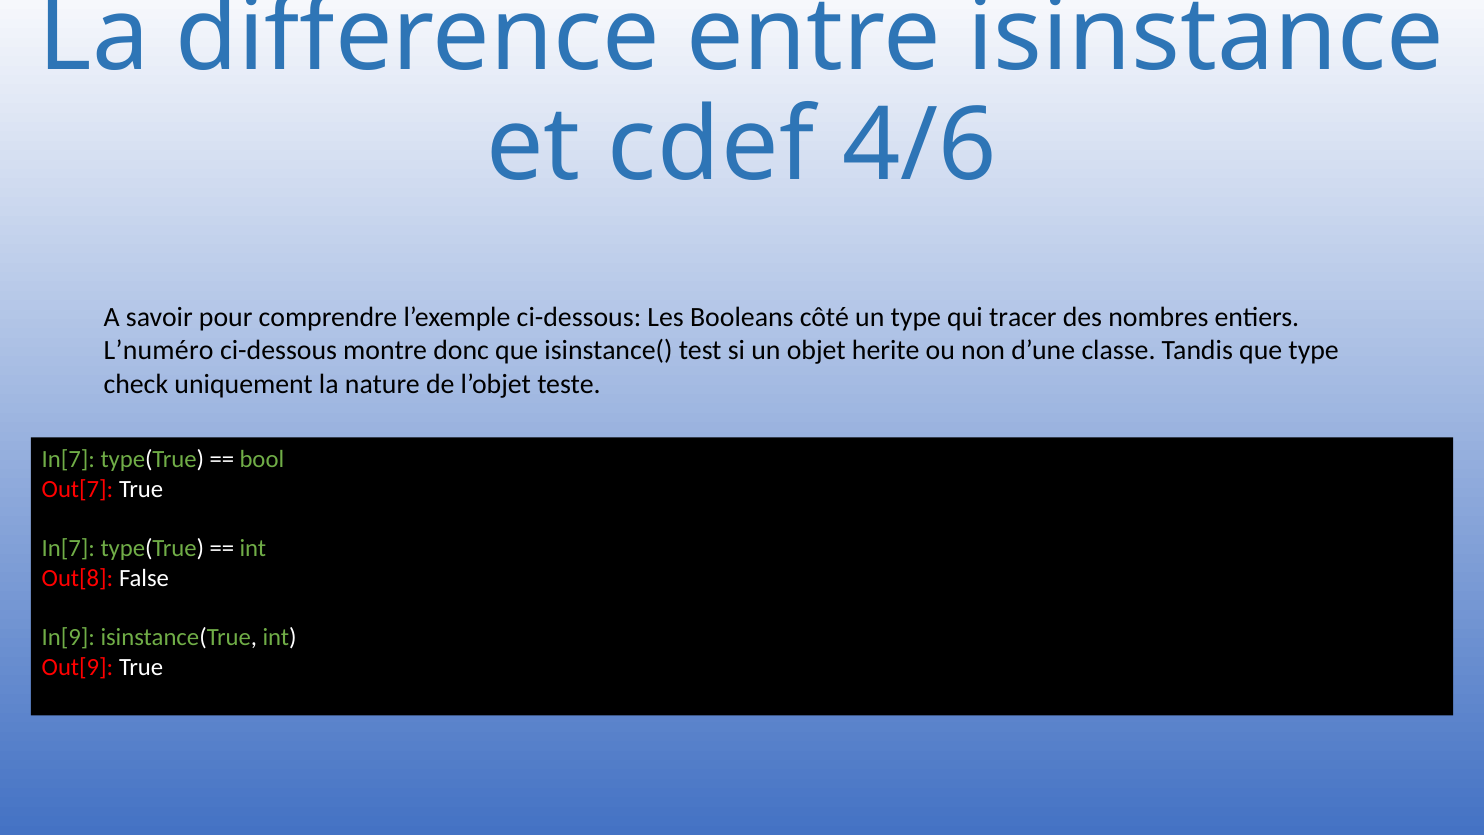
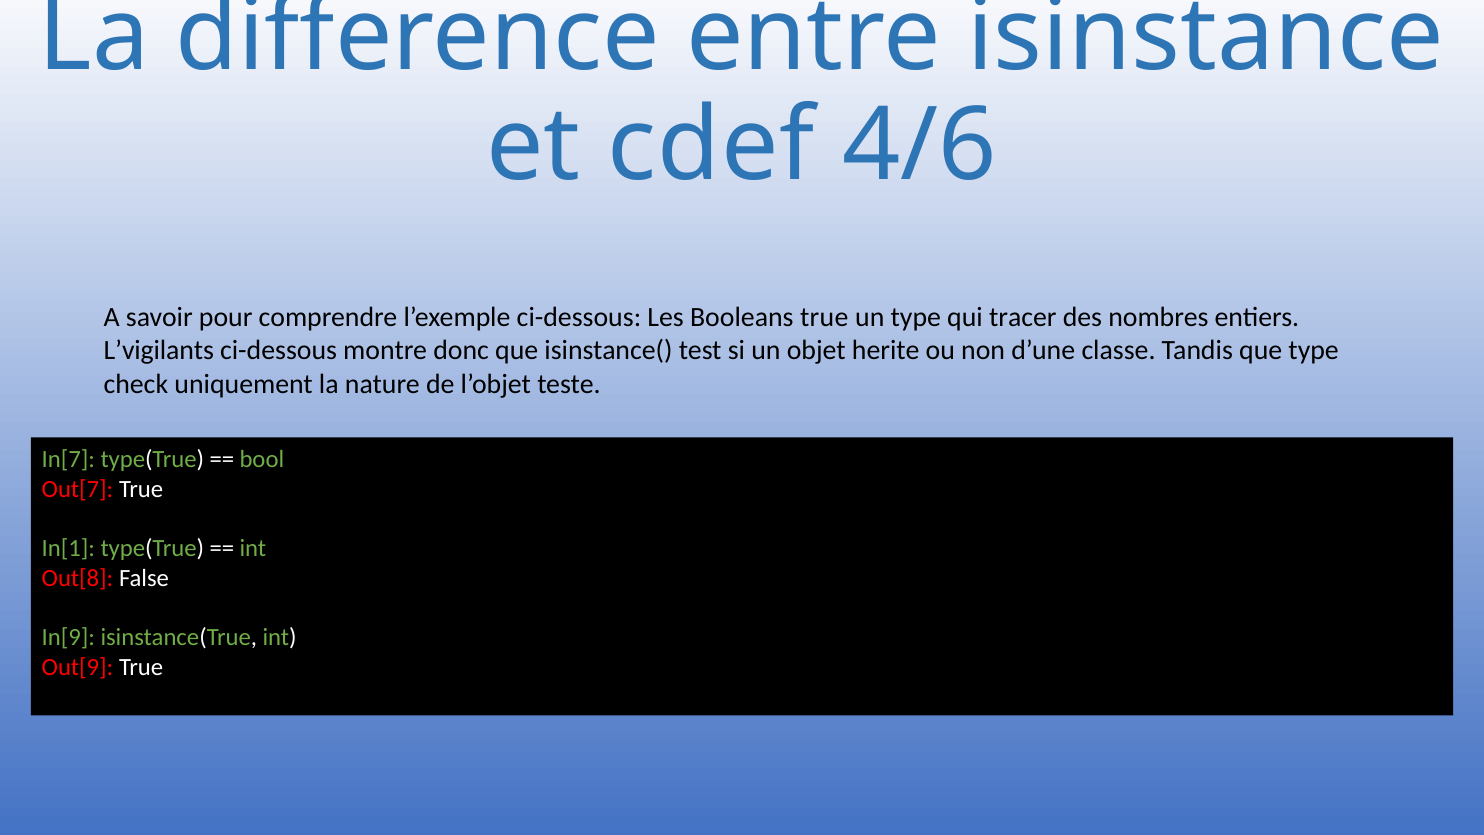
Booleans côté: côté -> true
L’numéro: L’numéro -> L’vigilants
In[7 at (68, 548): In[7 -> In[1
